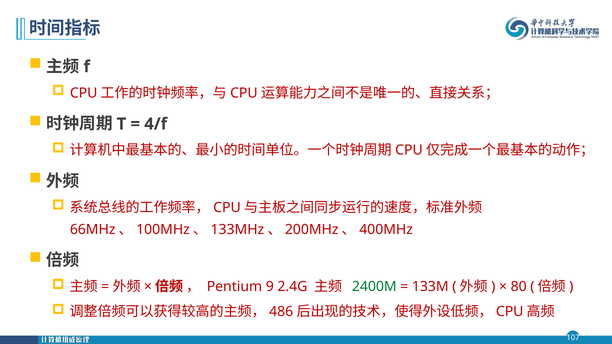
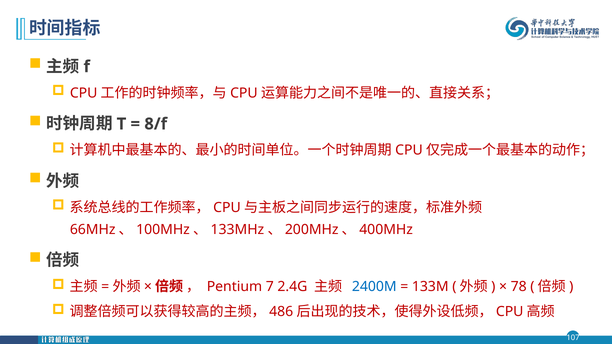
4/f: 4/f -> 8/f
9: 9 -> 7
2400M colour: green -> blue
80: 80 -> 78
